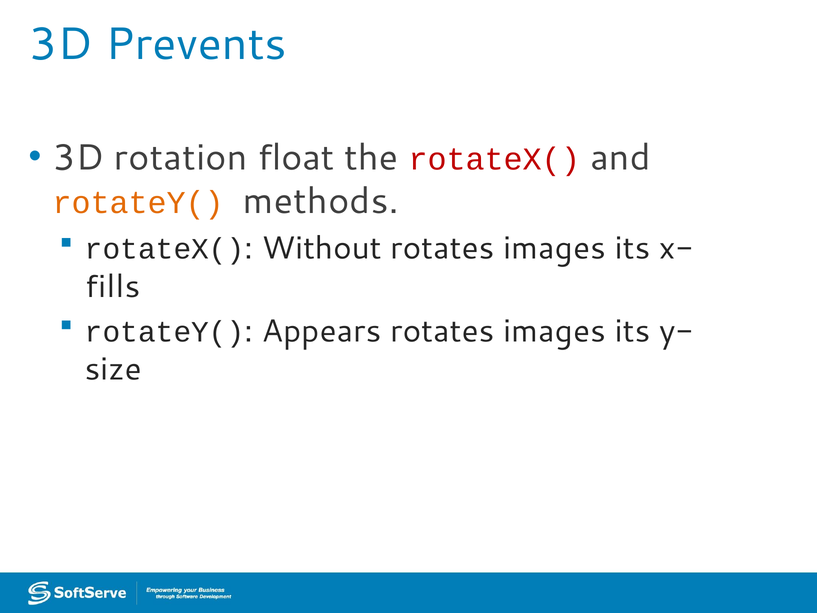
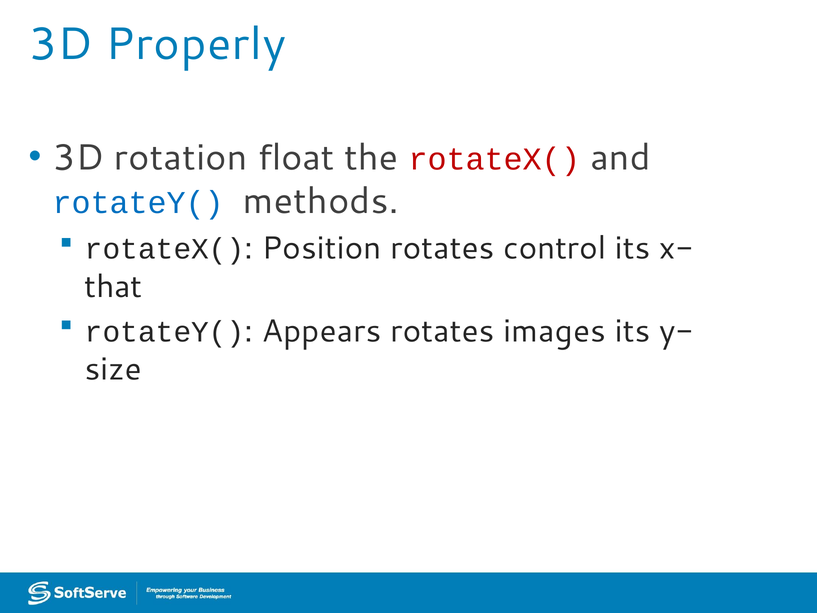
Prevents: Prevents -> Properly
rotateY( at (138, 203) colour: orange -> blue
Without: Without -> Position
images at (555, 248): images -> control
fills: fills -> that
